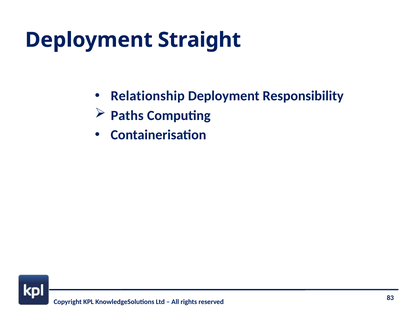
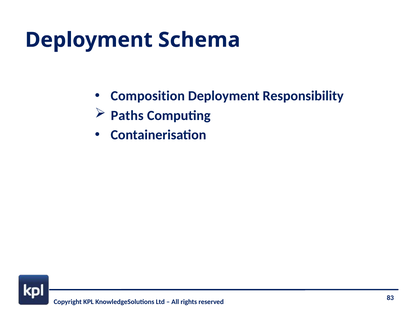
Straight: Straight -> Schema
Relationship: Relationship -> Composition
